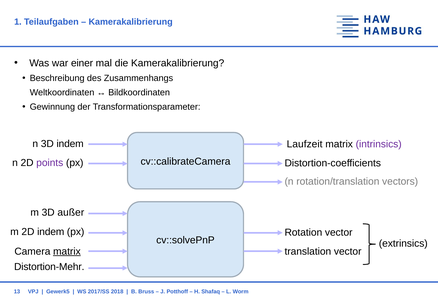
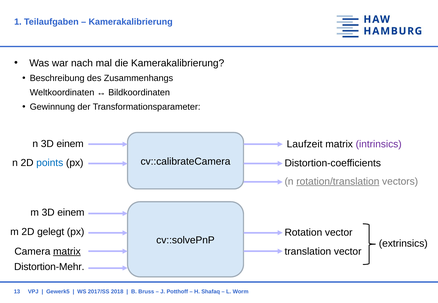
einer: einer -> nach
n 3D indem: indem -> einem
points colour: purple -> blue
rotation/translation underline: none -> present
m 3D außer: außer -> einem
2D indem: indem -> gelegt
